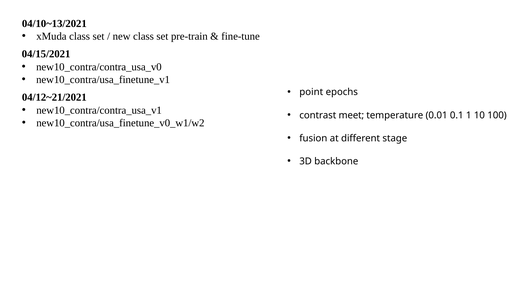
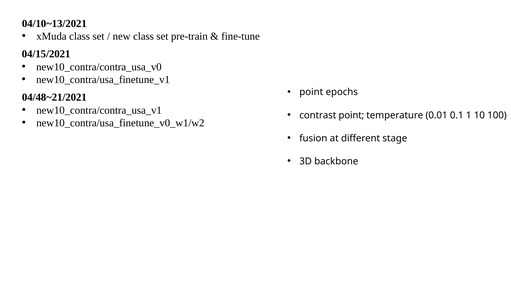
04/12~21/2021: 04/12~21/2021 -> 04/48~21/2021
contrast meet: meet -> point
